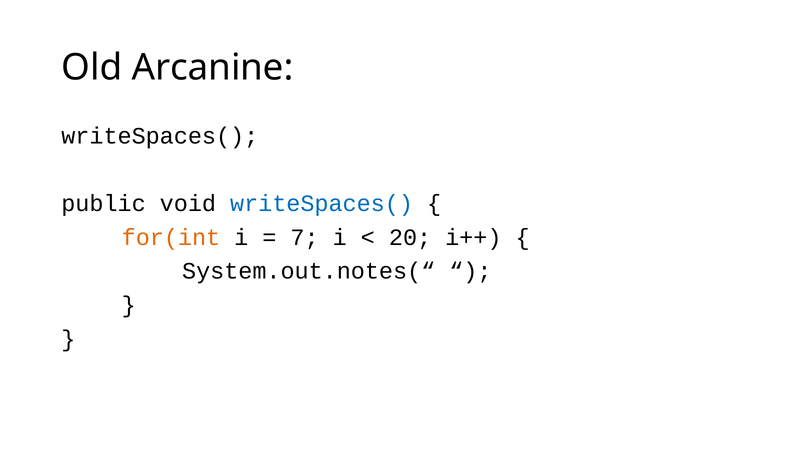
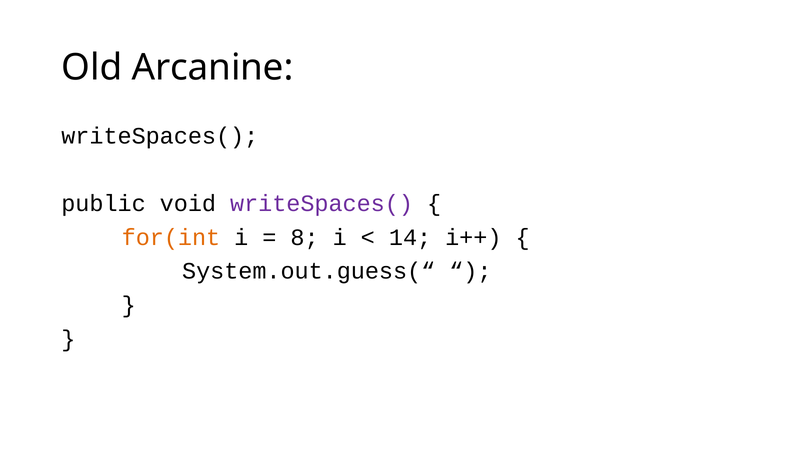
writeSpaces( at (322, 204) colour: blue -> purple
7: 7 -> 8
20: 20 -> 14
System.out.notes(“: System.out.notes(“ -> System.out.guess(“
